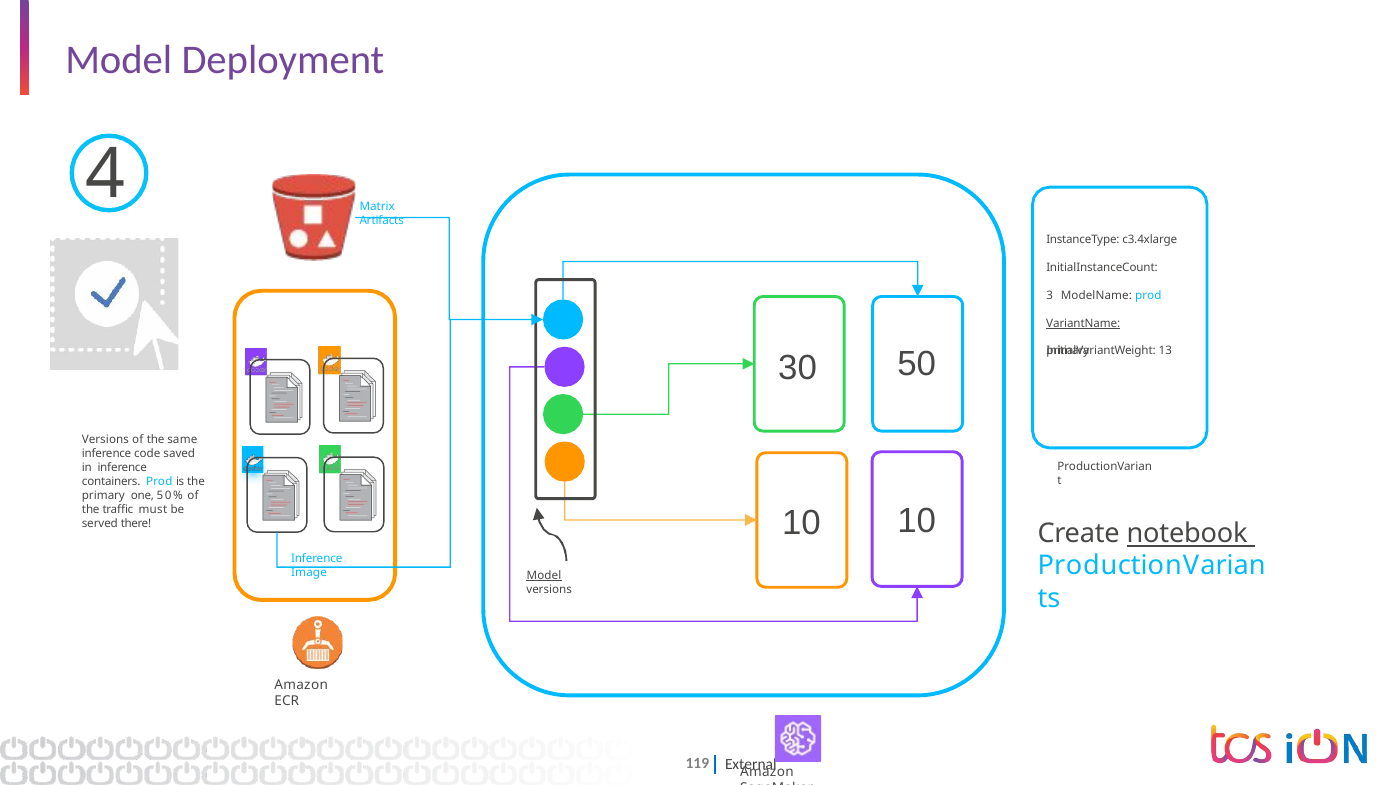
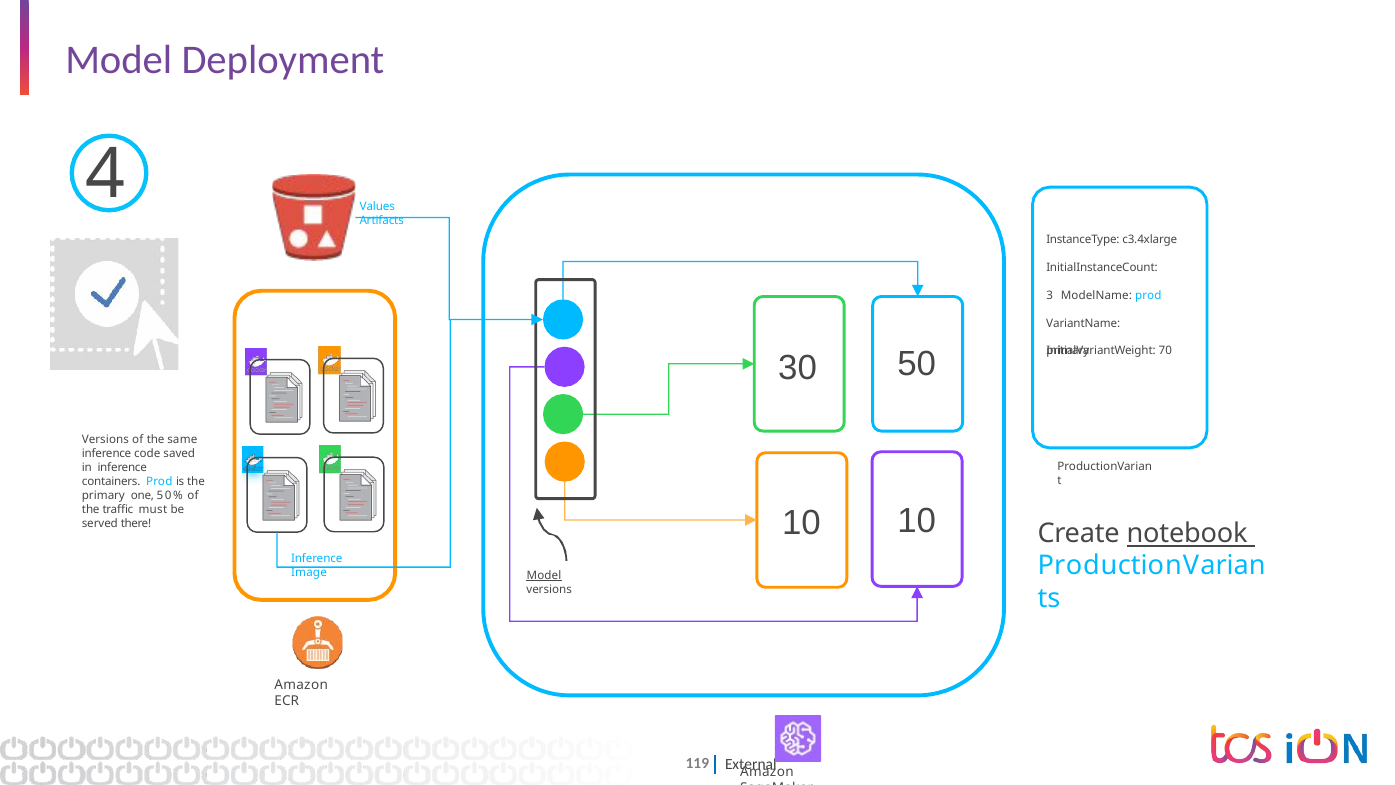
Matrix: Matrix -> Values
VariantName underline: present -> none
13: 13 -> 70
